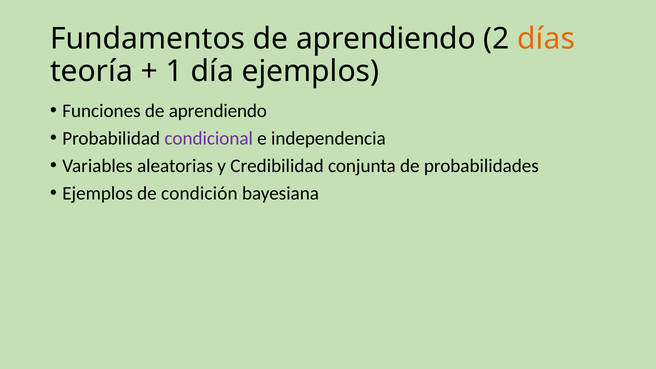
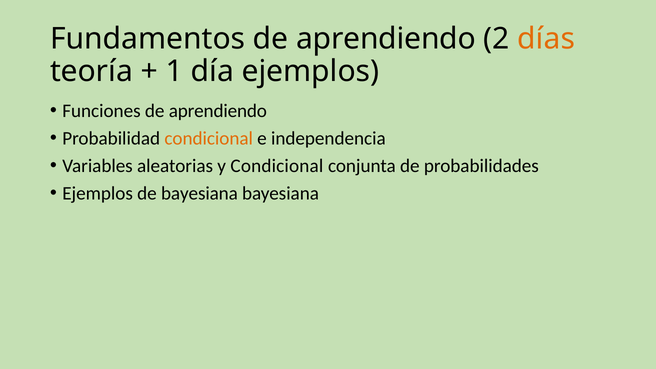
condicional at (209, 138) colour: purple -> orange
y Credibilidad: Credibilidad -> Condicional
de condición: condición -> bayesiana
